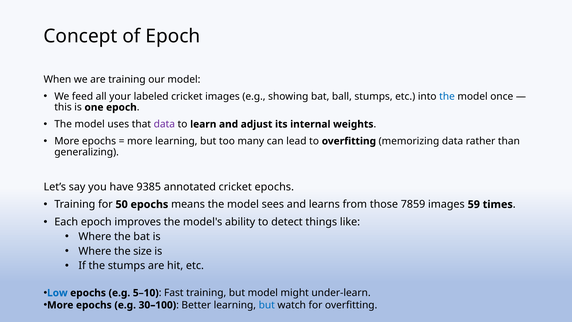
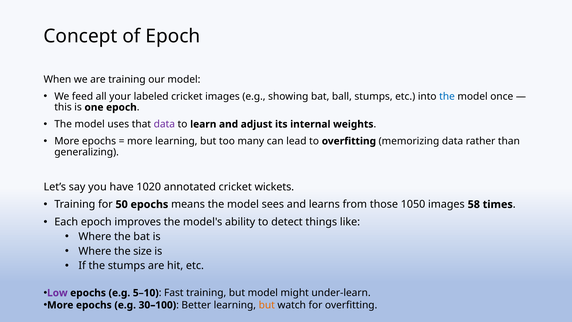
9385: 9385 -> 1020
cricket epochs: epochs -> wickets
7859: 7859 -> 1050
59: 59 -> 58
Low colour: blue -> purple
but at (267, 305) colour: blue -> orange
